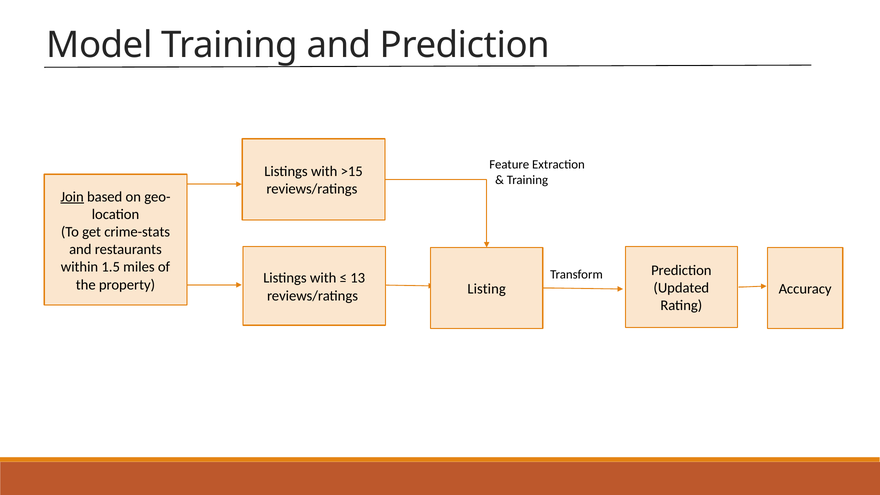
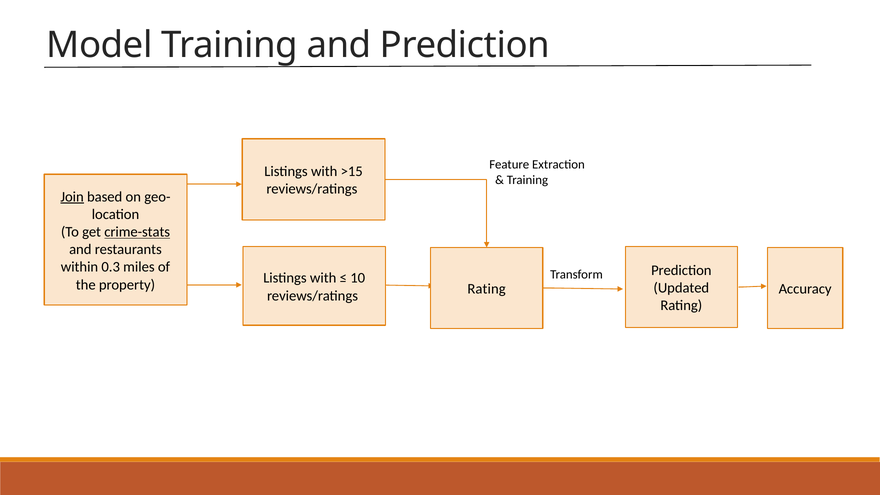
crime-stats underline: none -> present
1.5: 1.5 -> 0.3
13: 13 -> 10
reviews/ratings Listing: Listing -> Rating
